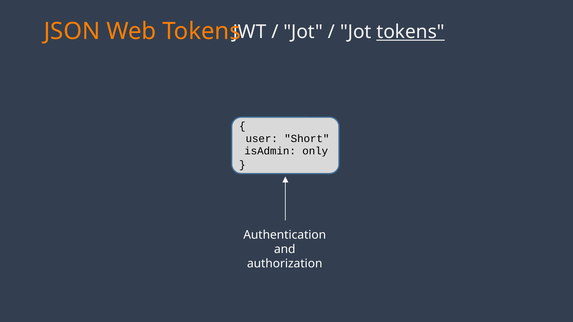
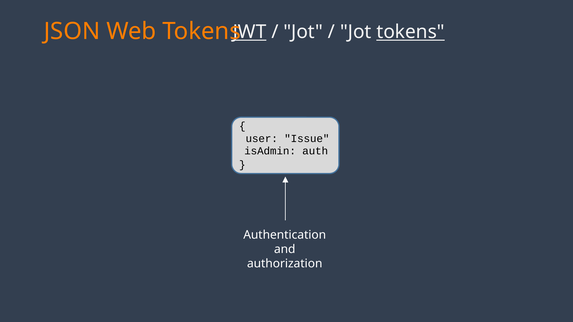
JWT underline: none -> present
Short: Short -> Issue
only: only -> auth
